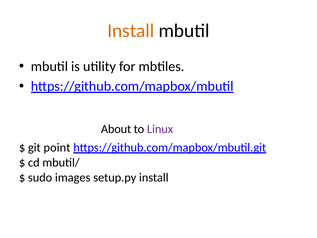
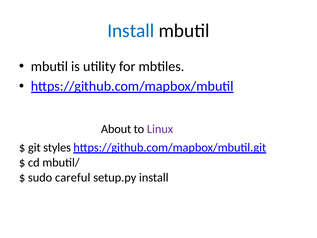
Install at (131, 31) colour: orange -> blue
point: point -> styles
images: images -> careful
